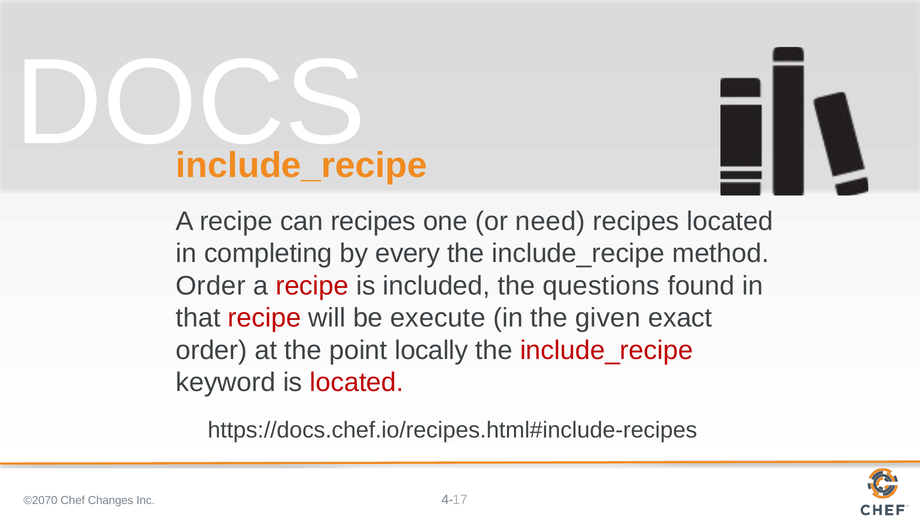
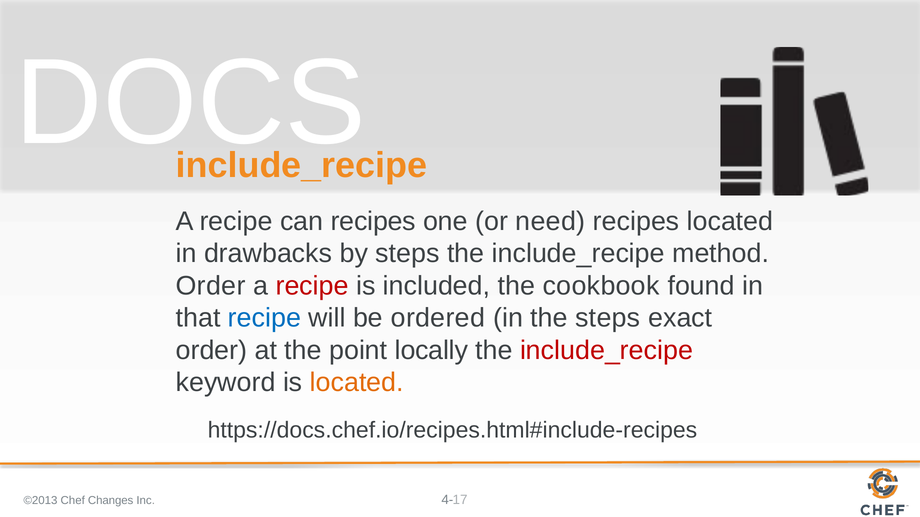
completing: completing -> drawbacks
by every: every -> steps
questions: questions -> cookbook
recipe at (264, 318) colour: red -> blue
execute: execute -> ordered
the given: given -> steps
located at (357, 383) colour: red -> orange
©2070: ©2070 -> ©2013
